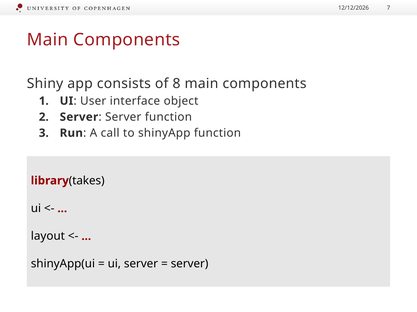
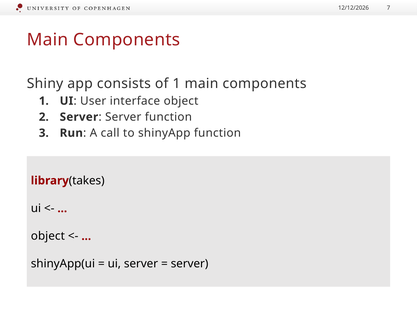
of 8: 8 -> 1
layout at (48, 237): layout -> object
